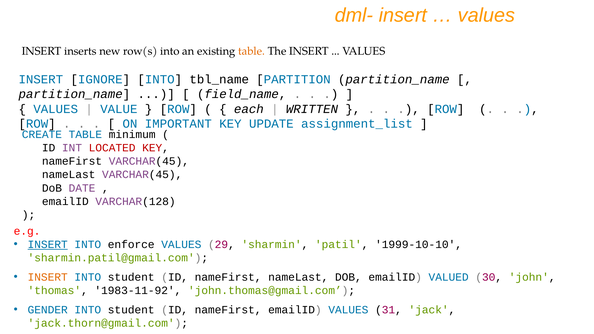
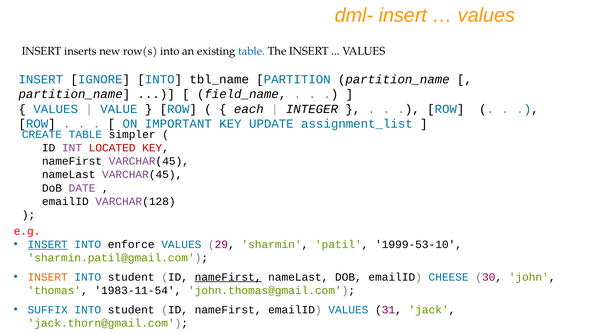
table at (252, 51) colour: orange -> blue
WRITTEN: WRITTEN -> INTEGER
minimum: minimum -> simpler
1999-10-10: 1999-10-10 -> 1999-53-10
nameFirst at (228, 277) underline: none -> present
VALUED: VALUED -> CHEESE
1983-11-92: 1983-11-92 -> 1983-11-54
GENDER: GENDER -> SUFFIX
